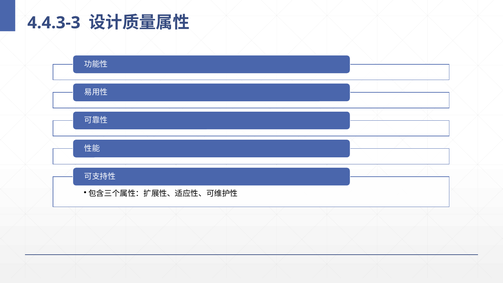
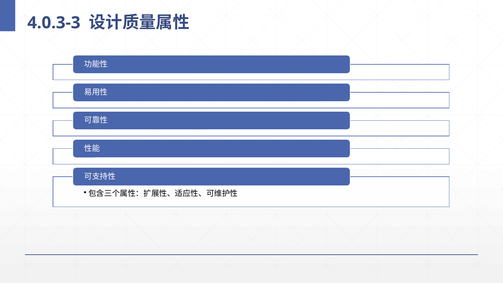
4.4.3-3: 4.4.3-3 -> 4.0.3-3
